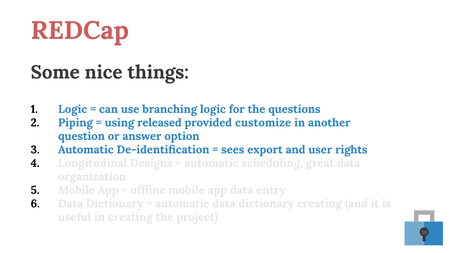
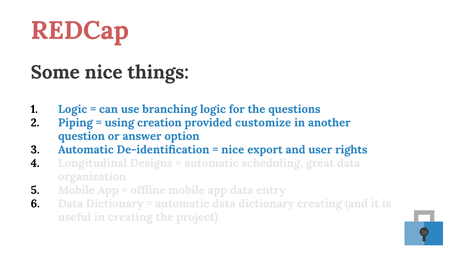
released: released -> creation
sees at (233, 150): sees -> nice
